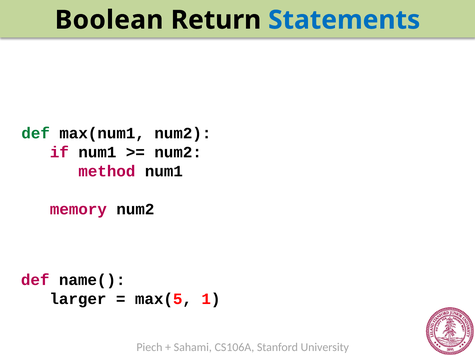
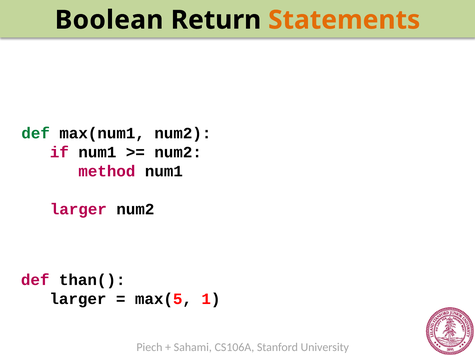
Statements colour: blue -> orange
memory at (78, 209): memory -> larger
name(: name( -> than(
